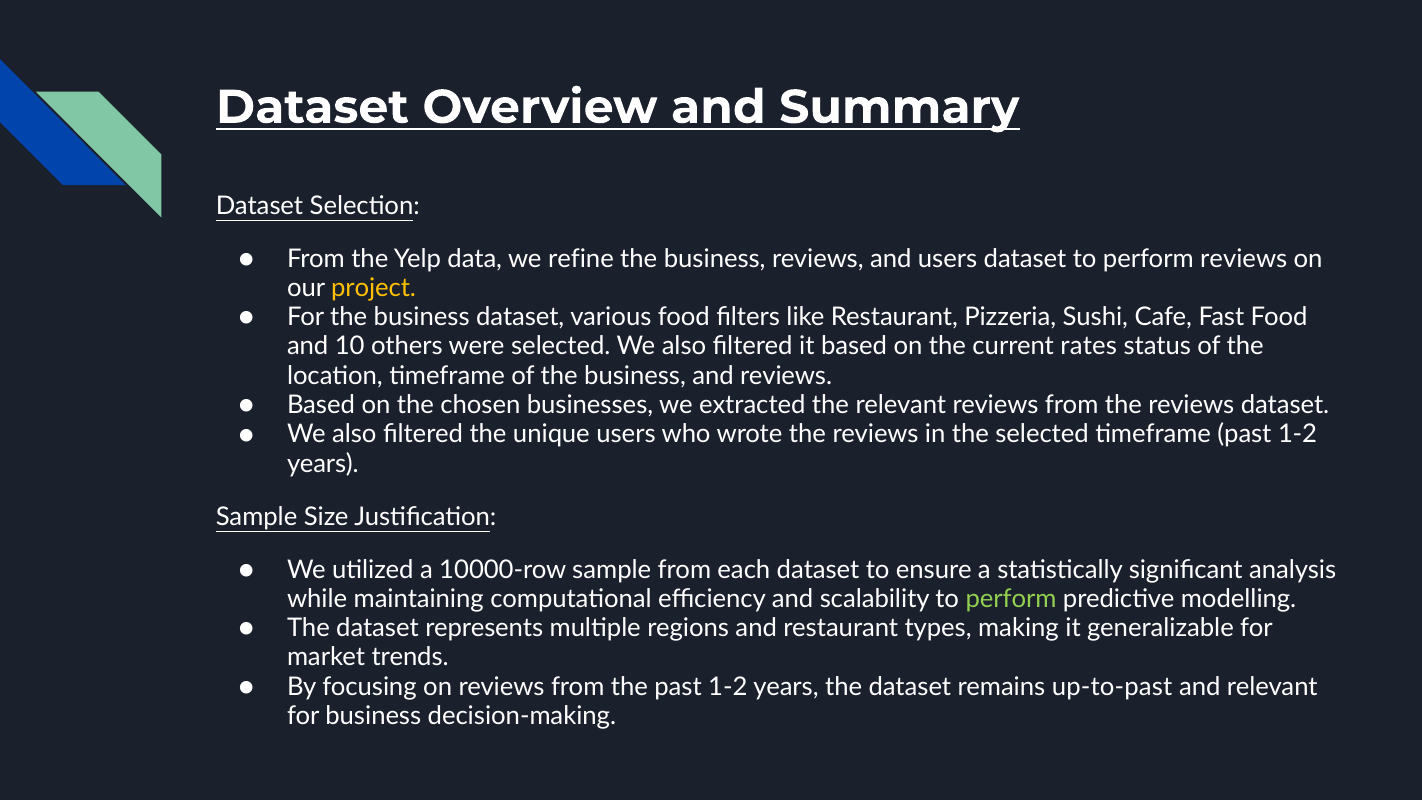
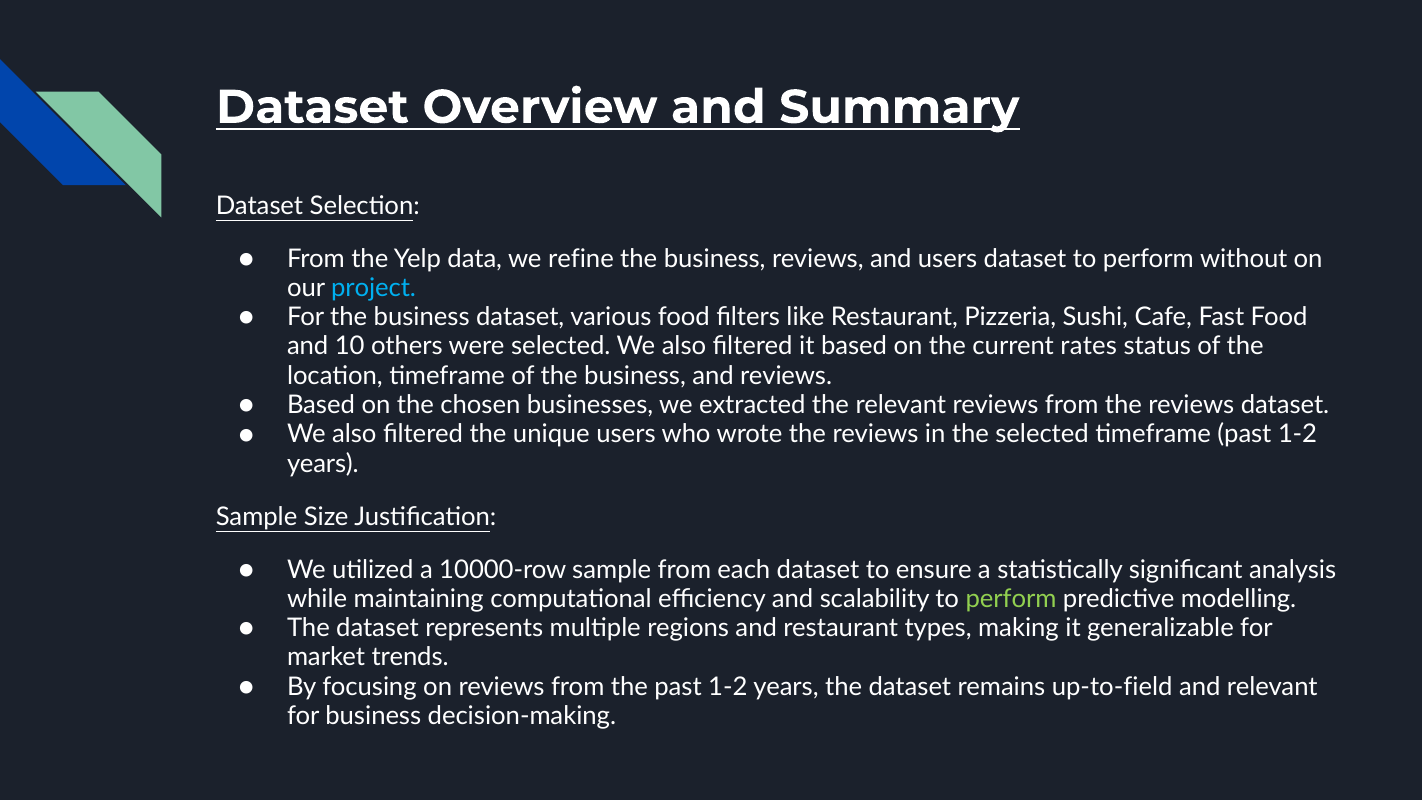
perform reviews: reviews -> without
project colour: yellow -> light blue
up-to-past: up-to-past -> up-to-field
